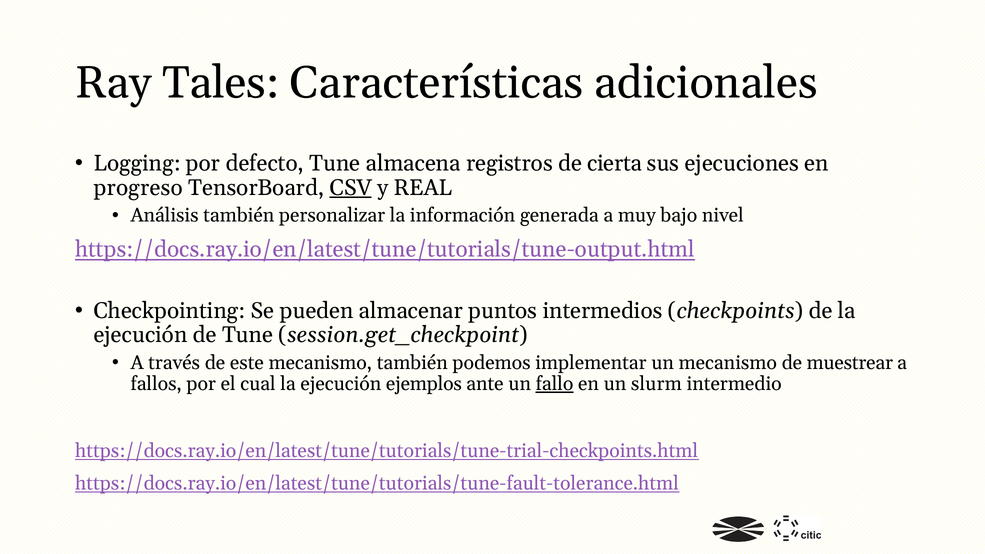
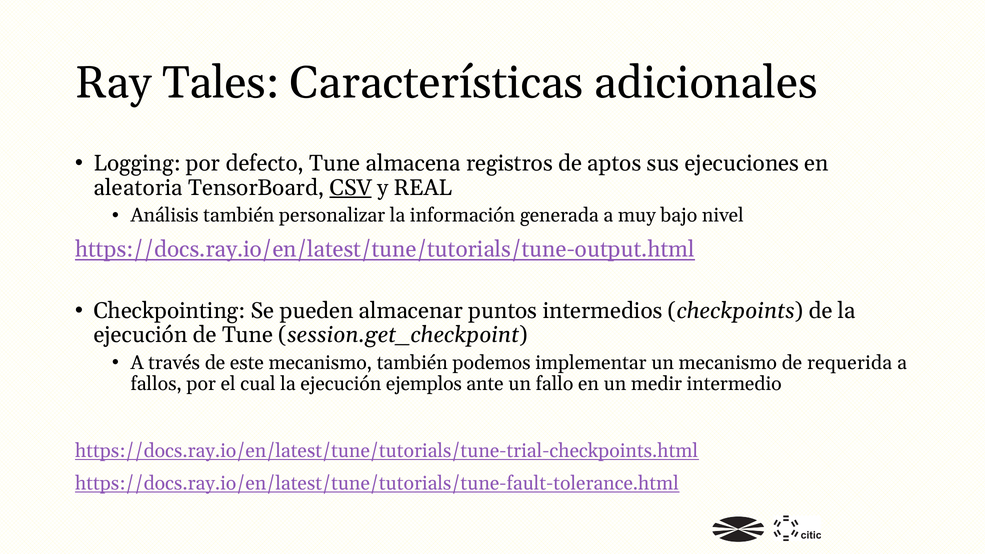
cierta: cierta -> aptos
progreso: progreso -> aleatoria
muestrear: muestrear -> requerida
fallo underline: present -> none
slurm: slurm -> medir
